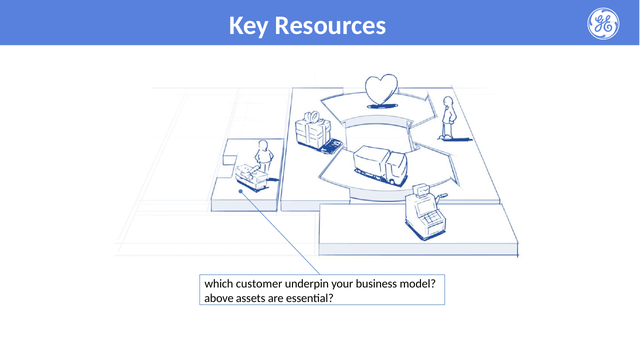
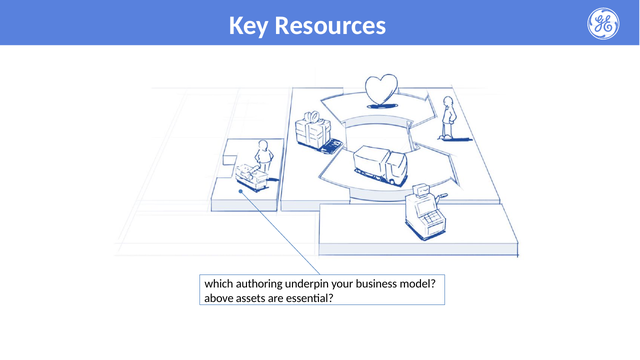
customer: customer -> authoring
